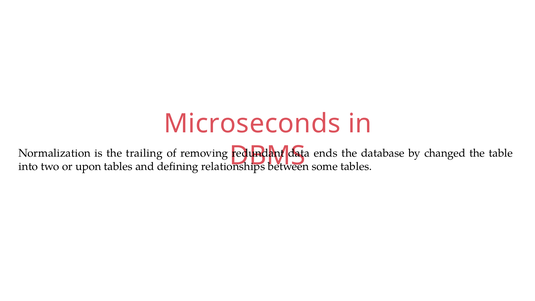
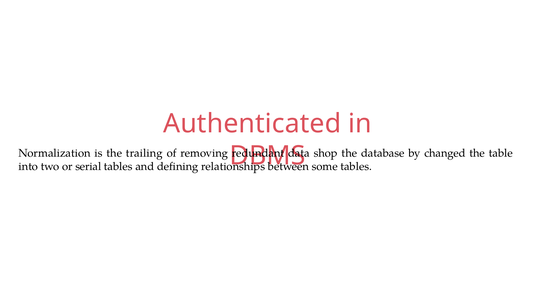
Microseconds: Microseconds -> Authenticated
ends: ends -> shop
upon: upon -> serial
